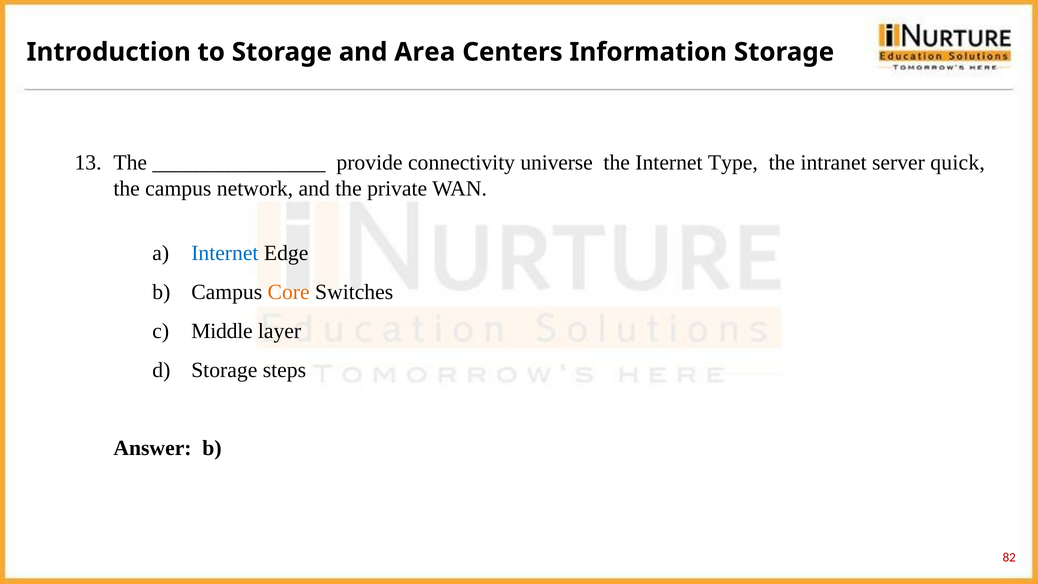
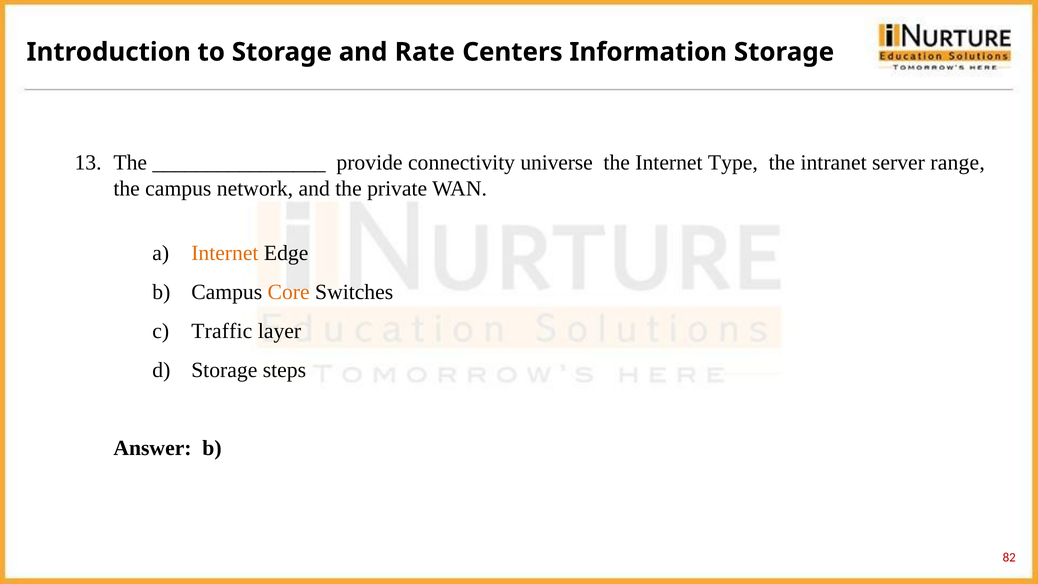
Area: Area -> Rate
quick: quick -> range
Internet at (225, 253) colour: blue -> orange
Middle: Middle -> Traffic
